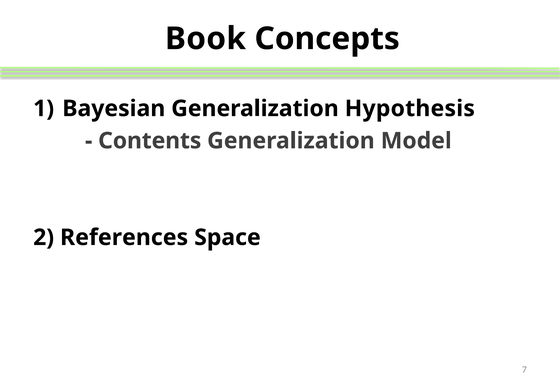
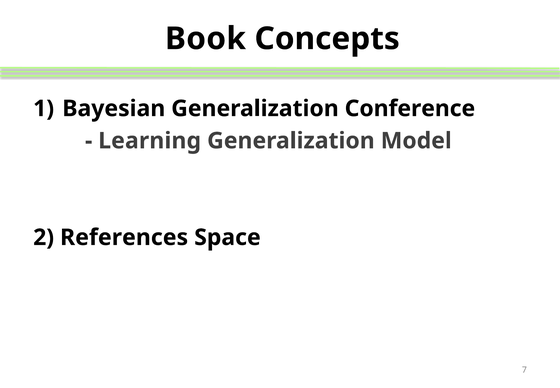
Hypothesis: Hypothesis -> Conference
Contents: Contents -> Learning
